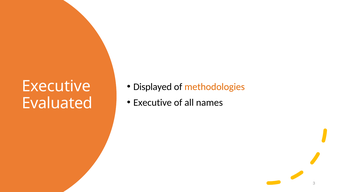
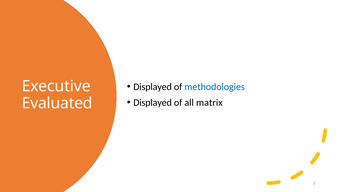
methodologies colour: orange -> blue
Executive at (153, 102): Executive -> Displayed
names: names -> matrix
